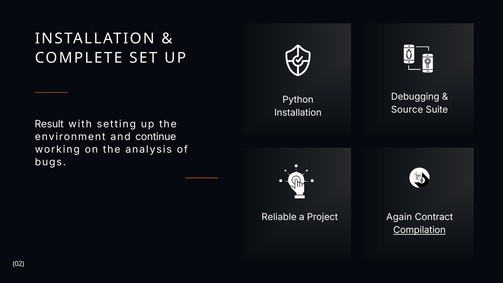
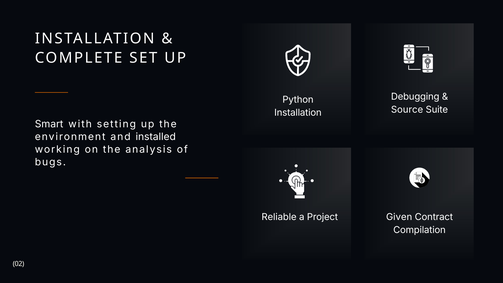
Result: Result -> Smart
continue: continue -> installed
Again: Again -> Given
Compilation underline: present -> none
